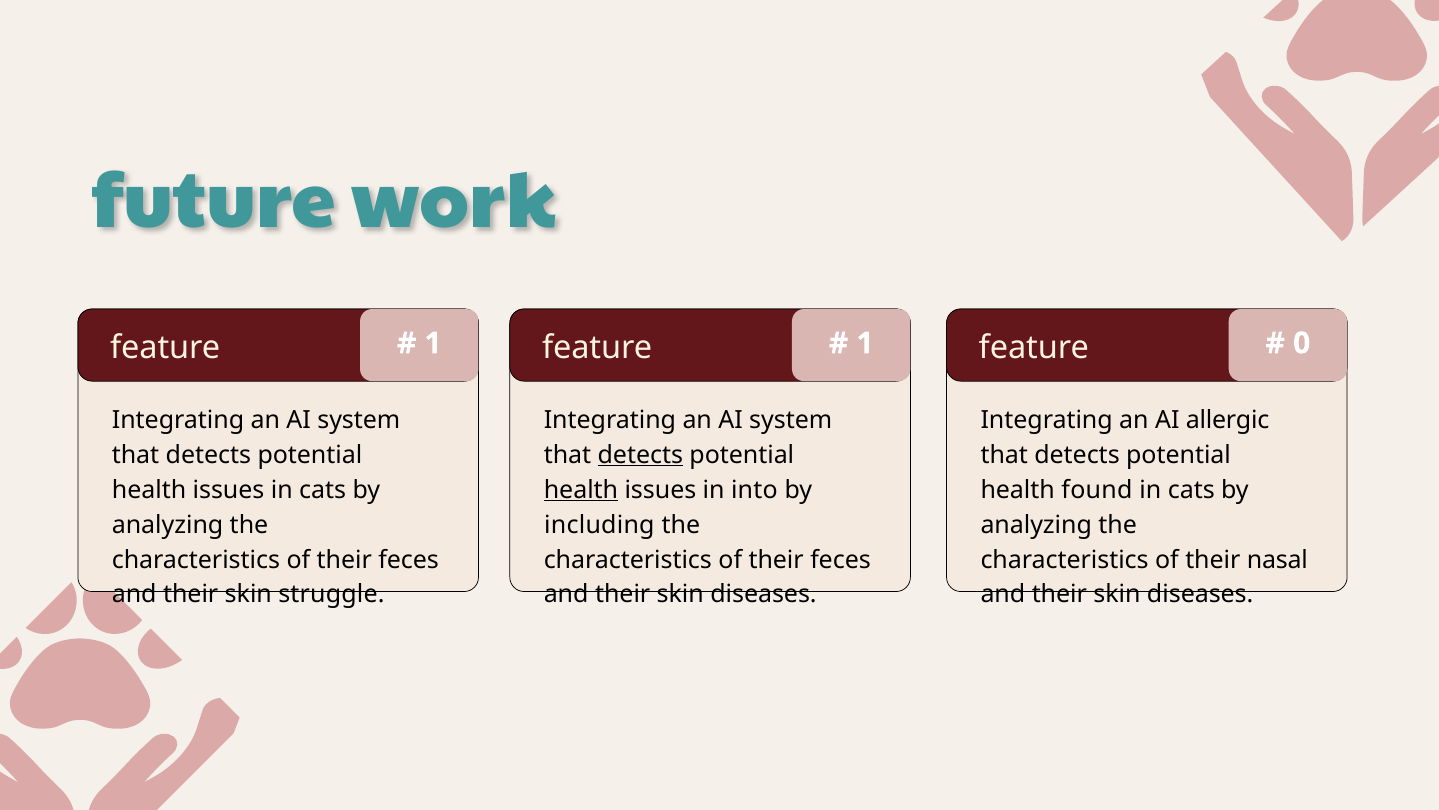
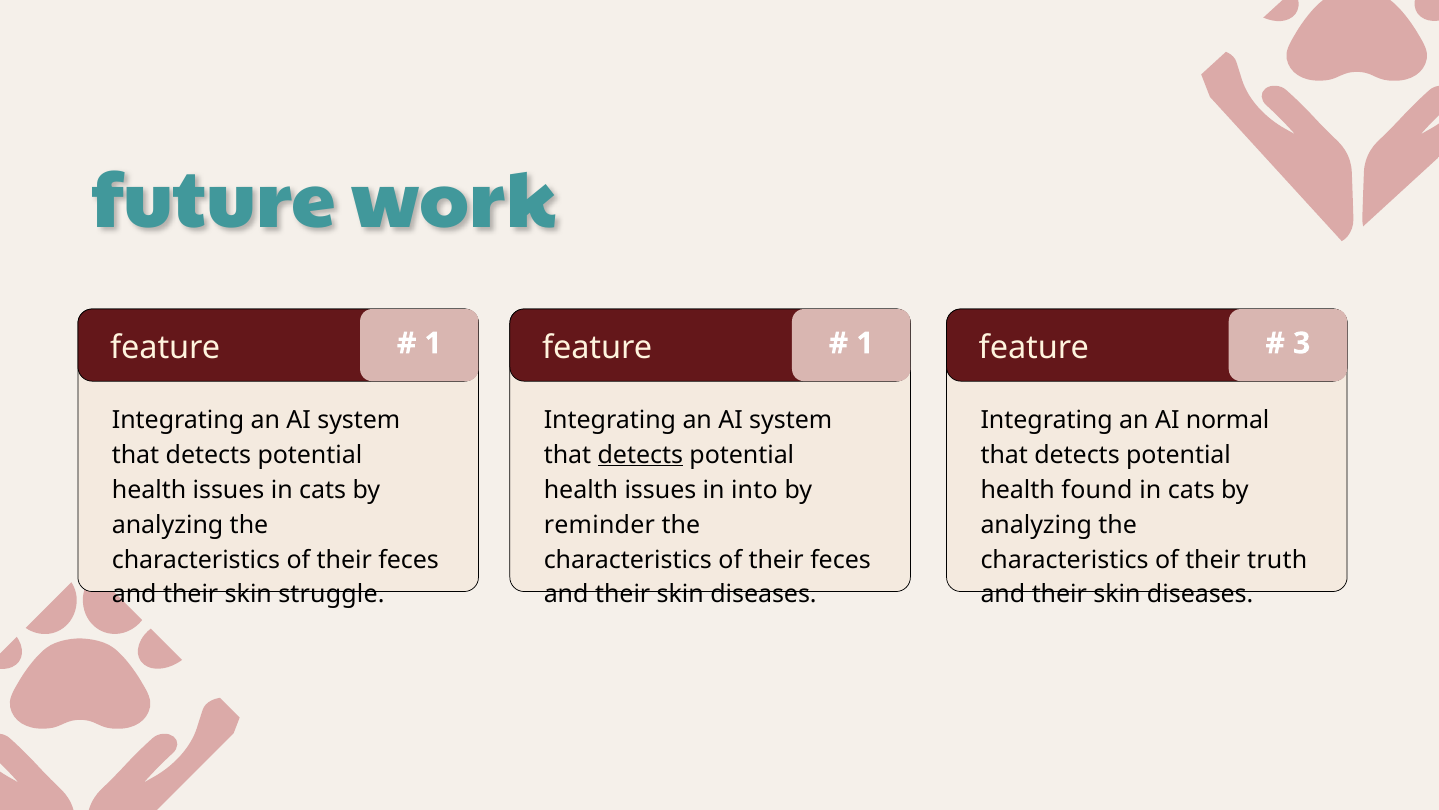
0: 0 -> 3
allergic: allergic -> normal
health at (581, 489) underline: present -> none
including: including -> reminder
nasal: nasal -> truth
